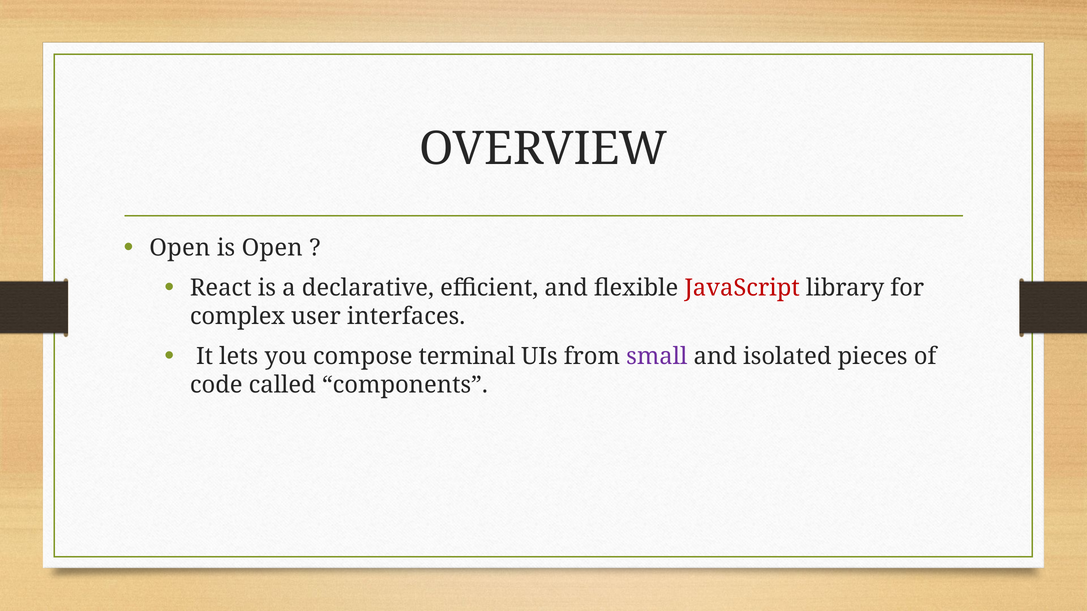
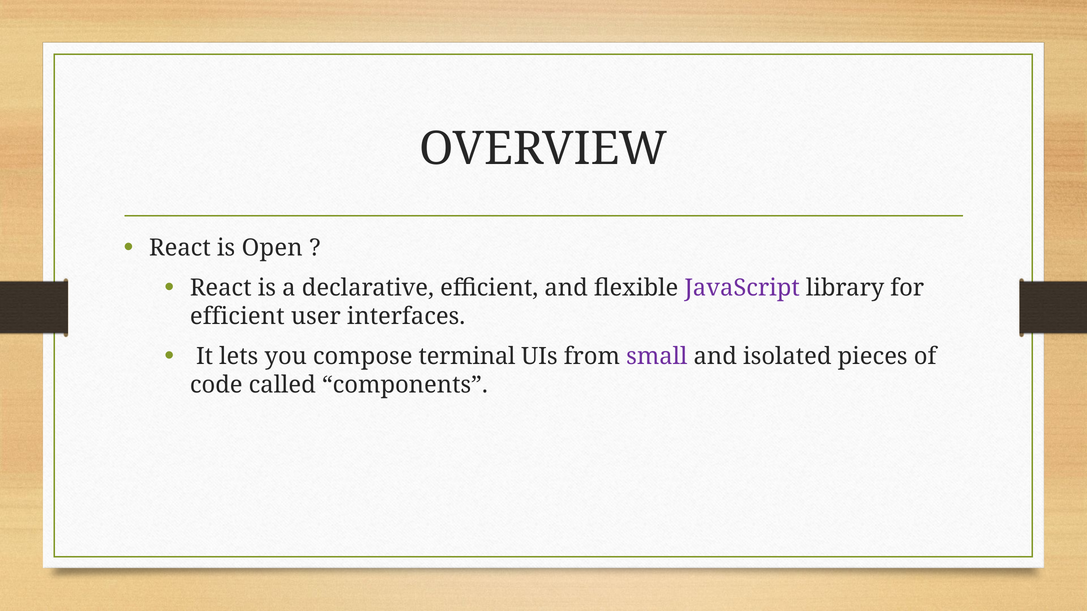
Open at (180, 248): Open -> React
JavaScript colour: red -> purple
complex at (237, 317): complex -> efficient
